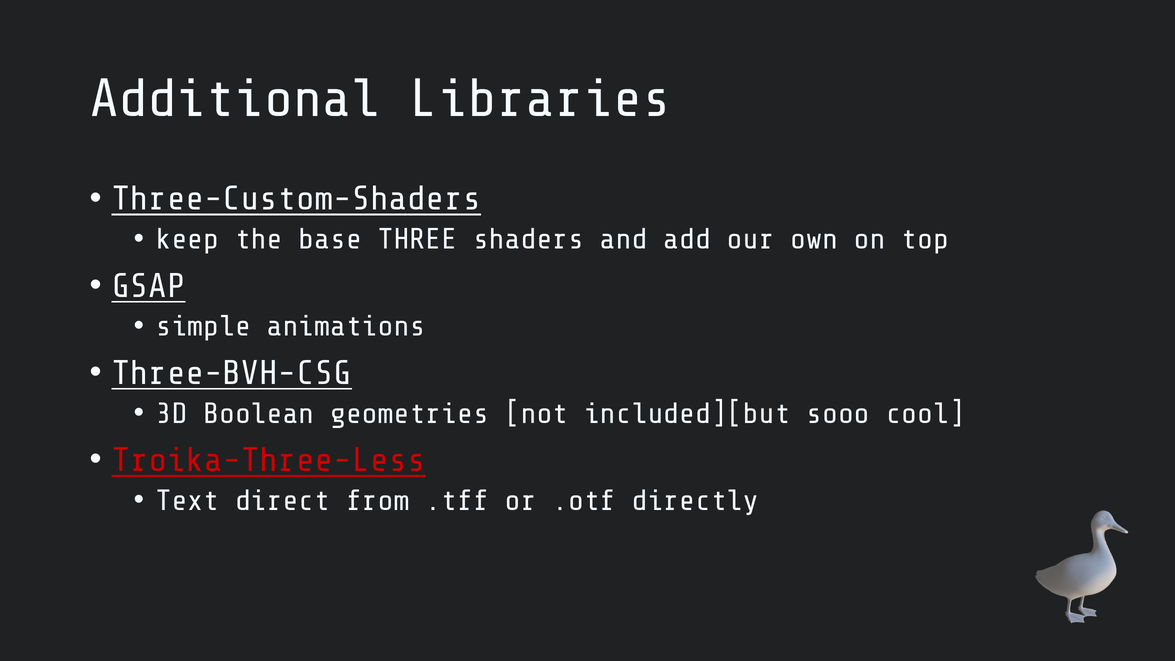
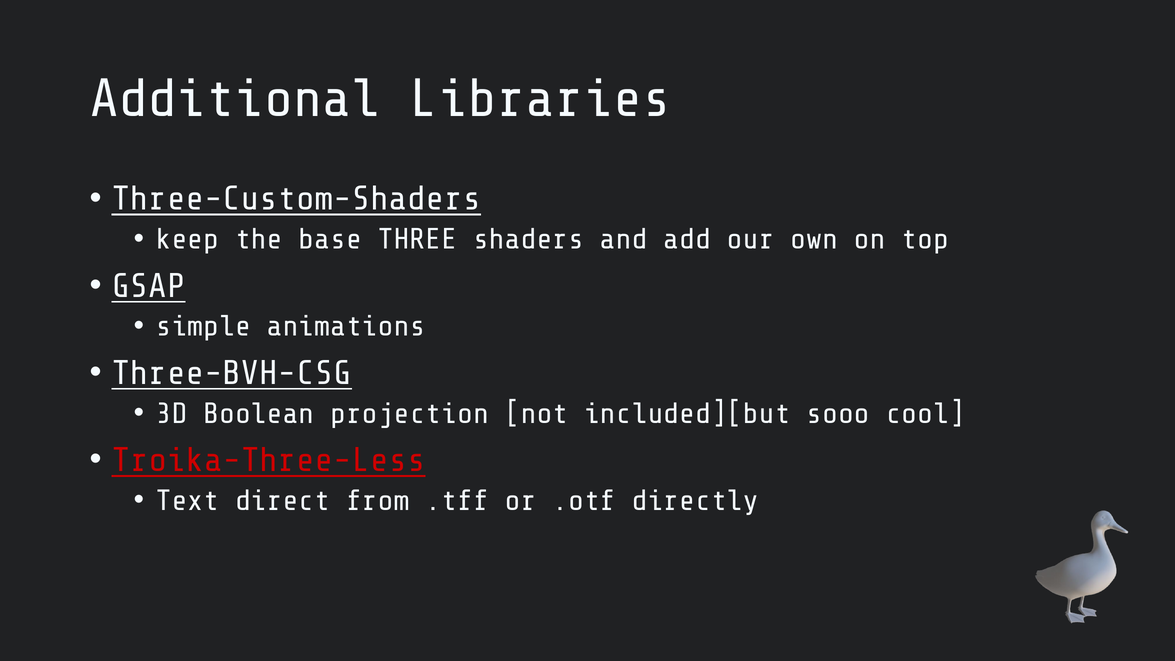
geometries: geometries -> projection
